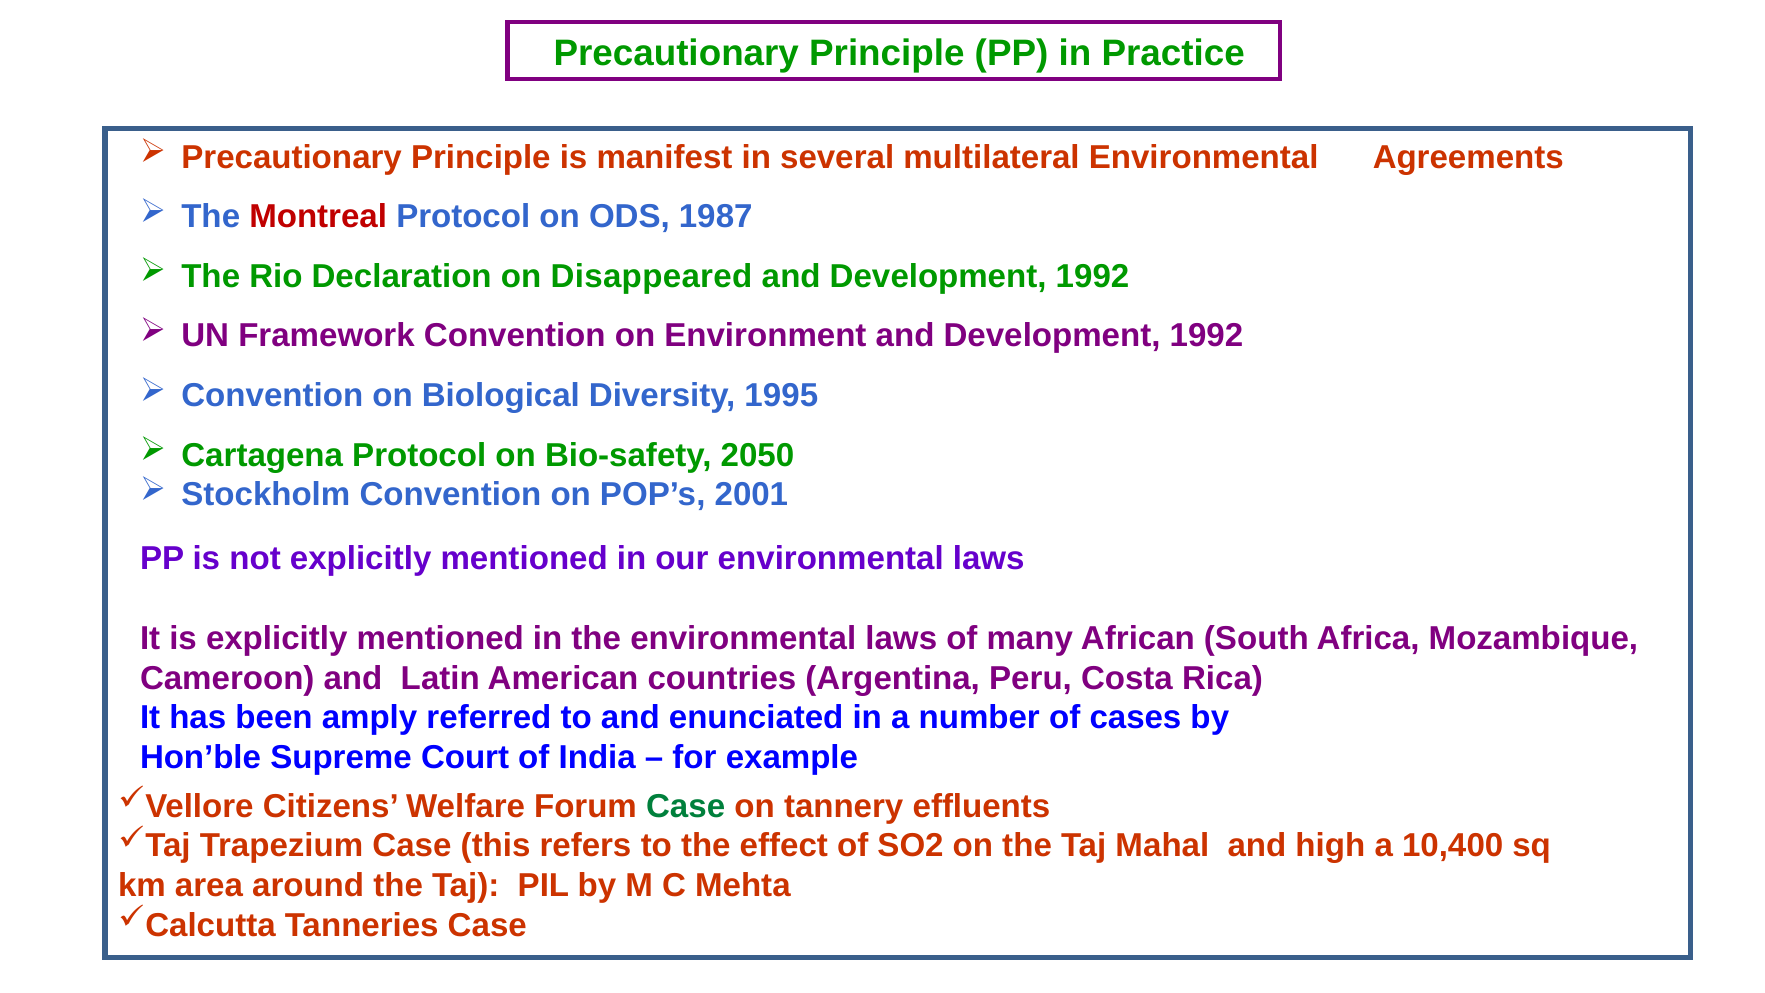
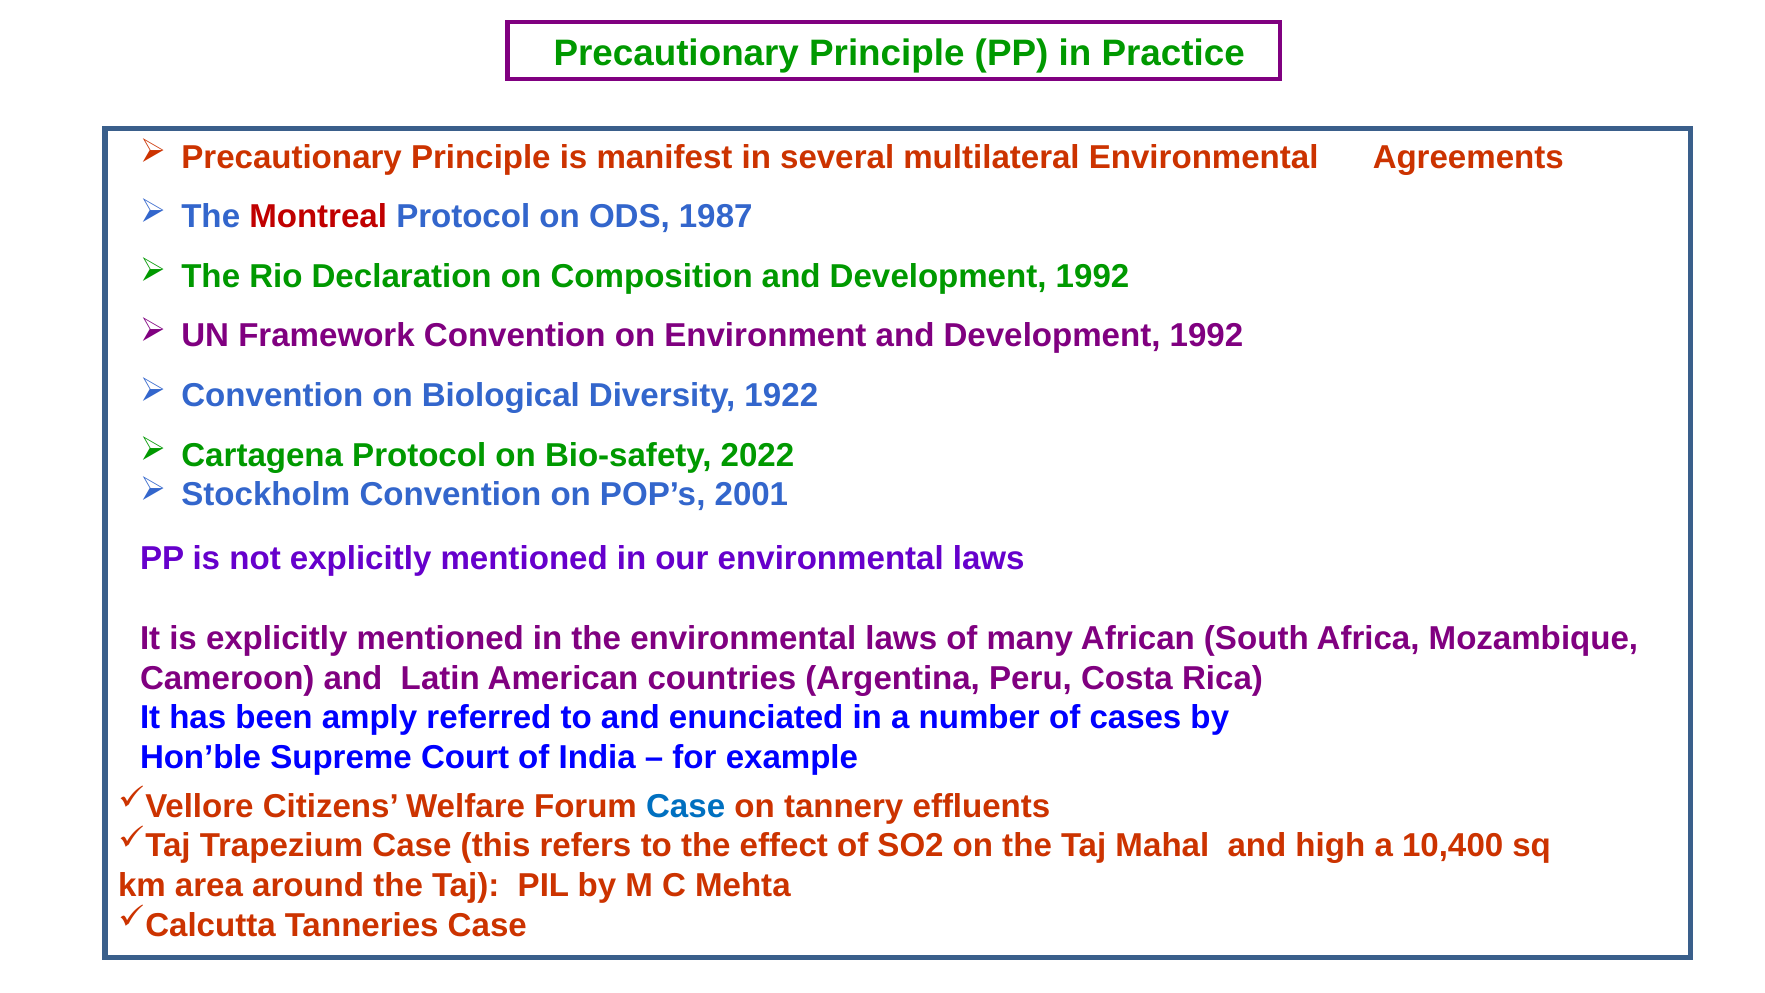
Disappeared: Disappeared -> Composition
1995: 1995 -> 1922
2050: 2050 -> 2022
Case at (686, 806) colour: green -> blue
